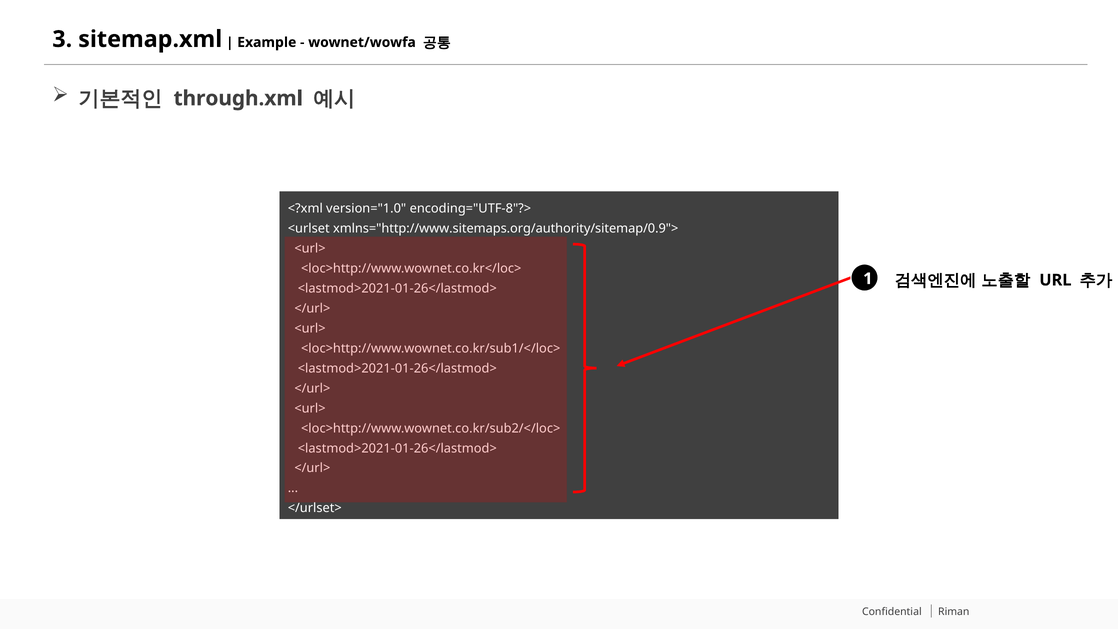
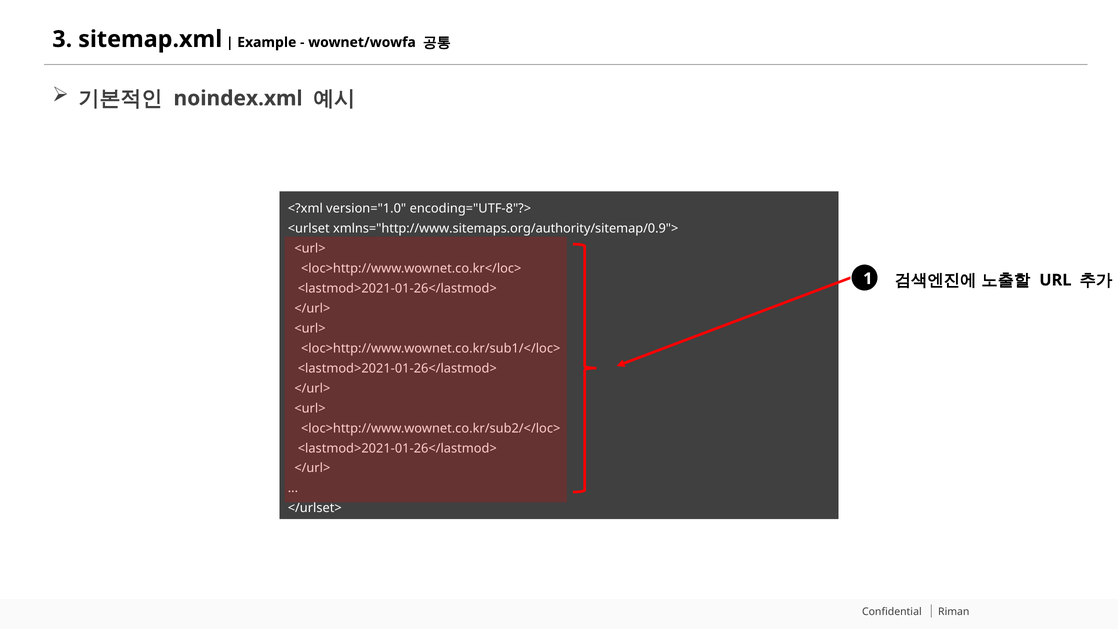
through.xml: through.xml -> noindex.xml
